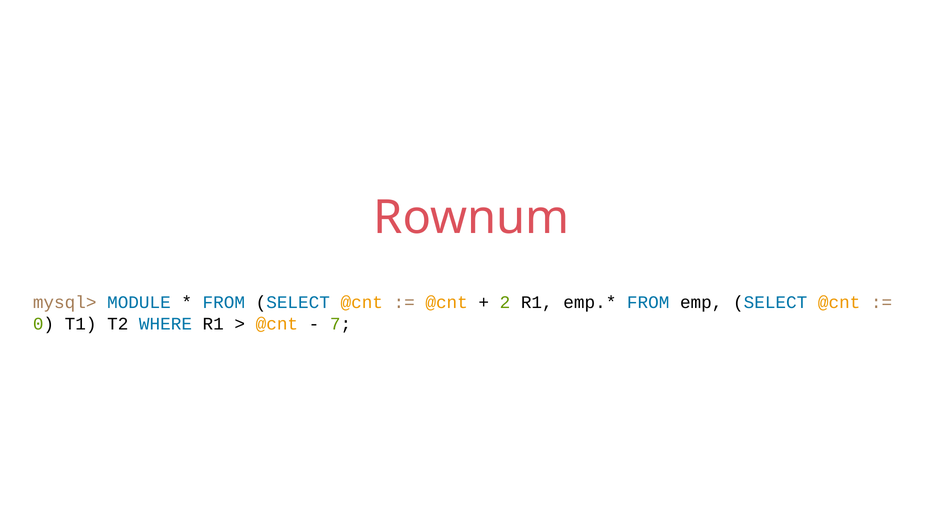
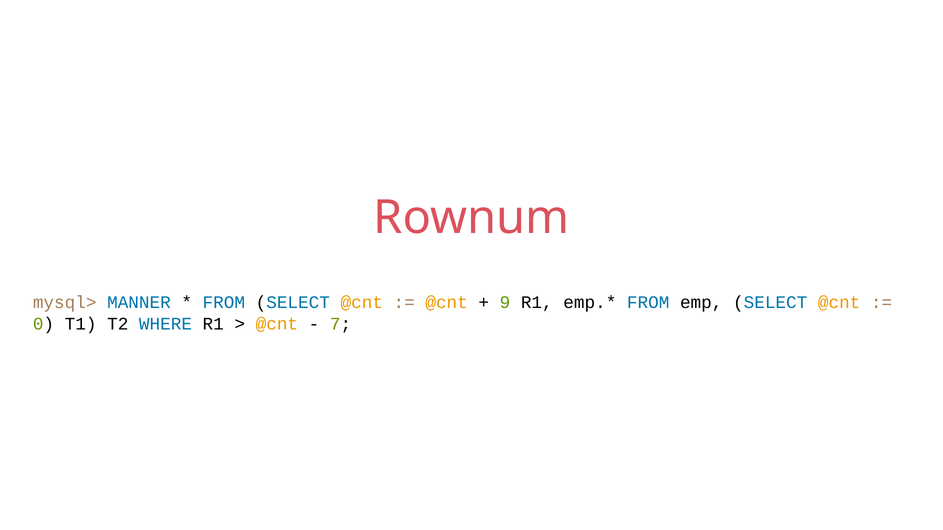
MODULE: MODULE -> MANNER
2: 2 -> 9
